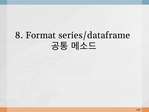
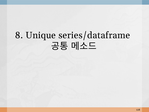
Format: Format -> Unique
